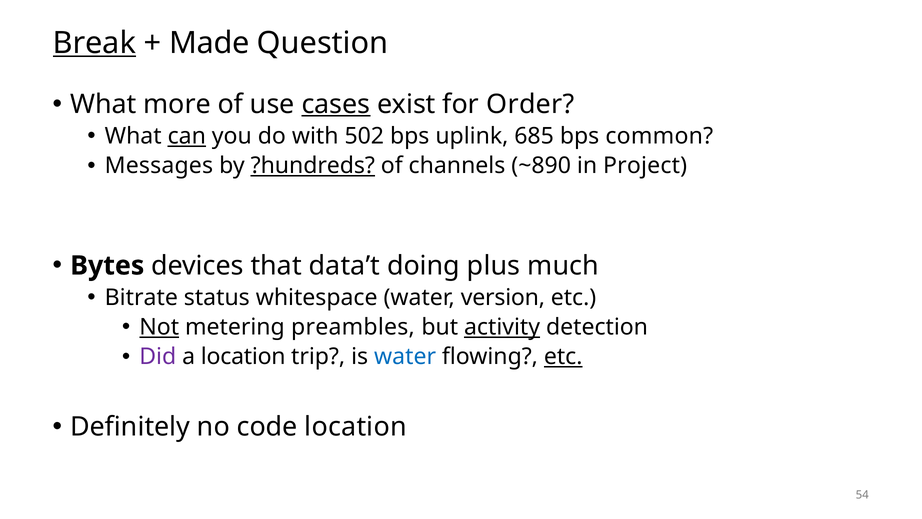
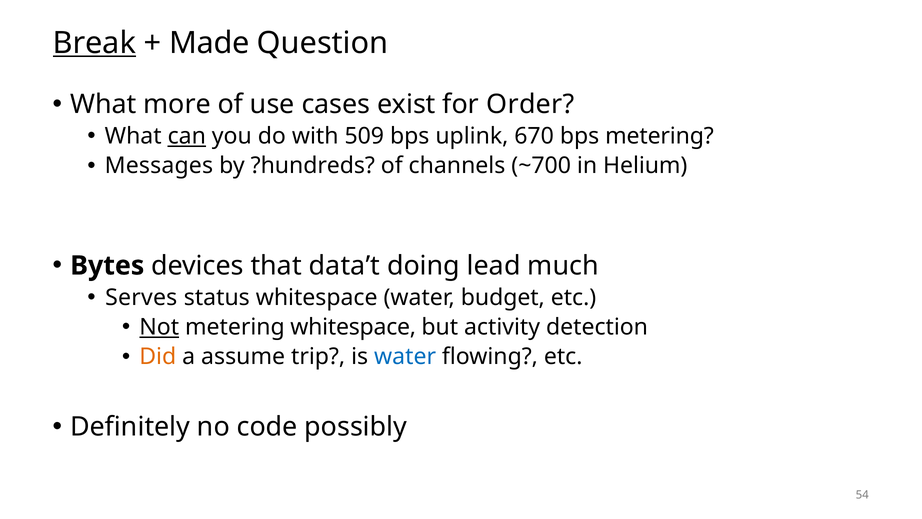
cases underline: present -> none
502: 502 -> 509
685: 685 -> 670
bps common: common -> metering
?hundreds underline: present -> none
~890: ~890 -> ~700
Project: Project -> Helium
plus: plus -> lead
Bitrate: Bitrate -> Serves
version: version -> budget
metering preambles: preambles -> whitespace
activity underline: present -> none
Did colour: purple -> orange
a location: location -> assume
etc at (563, 357) underline: present -> none
code location: location -> possibly
